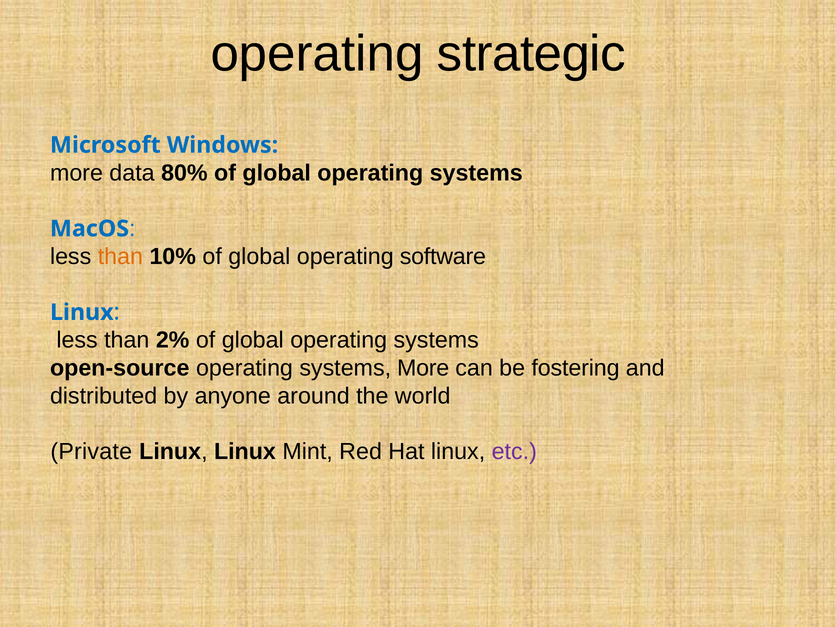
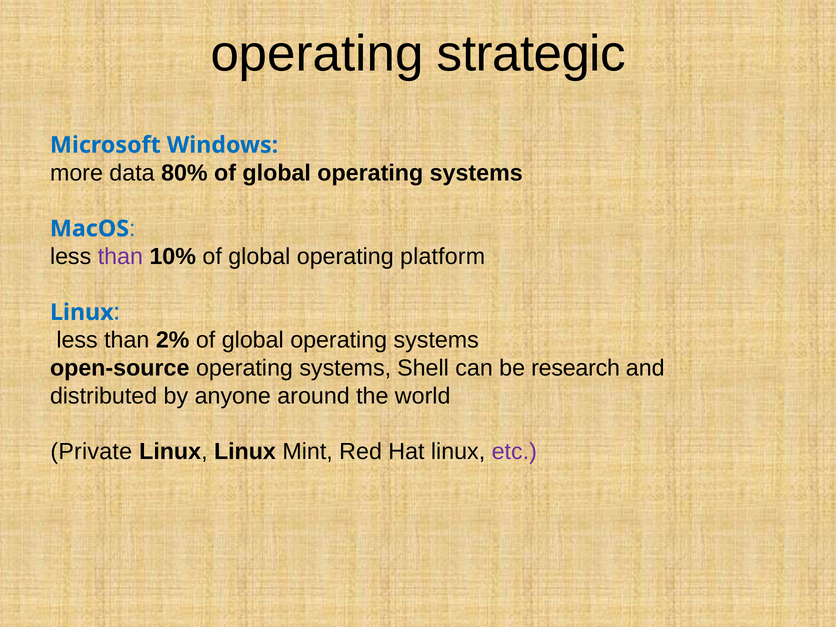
than at (120, 257) colour: orange -> purple
software: software -> platform
systems More: More -> Shell
fostering: fostering -> research
